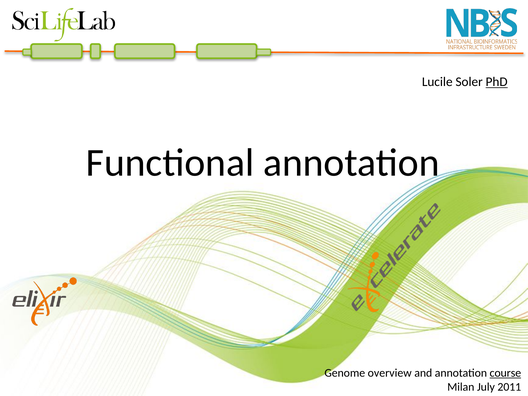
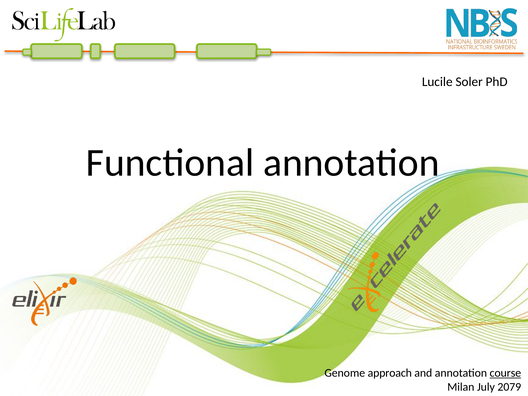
PhD underline: present -> none
overview: overview -> approach
2011: 2011 -> 2079
